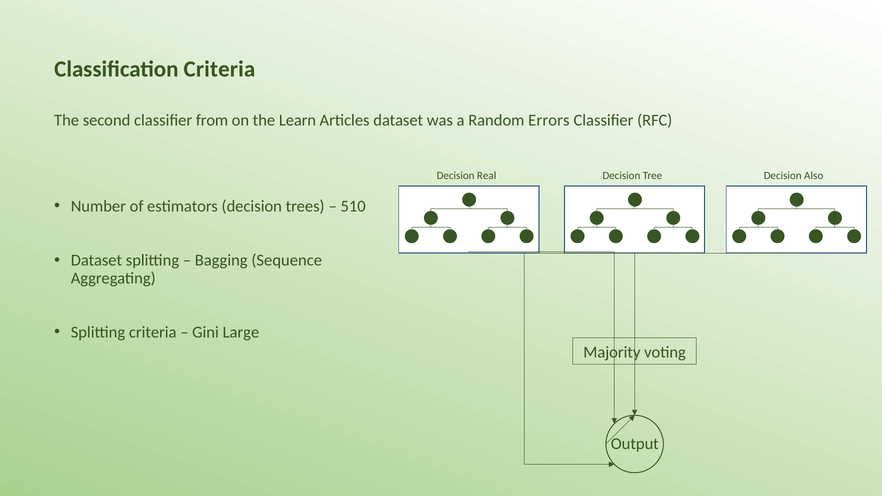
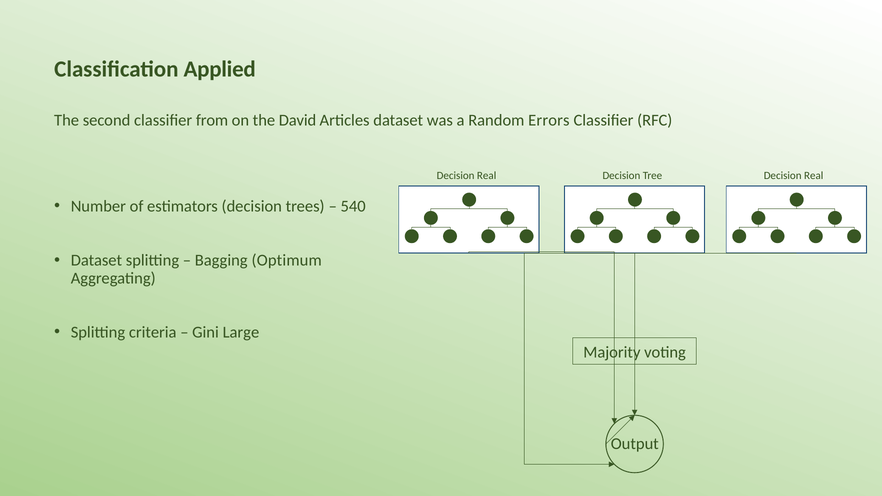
Classification Criteria: Criteria -> Applied
Learn: Learn -> David
Tree Decision Also: Also -> Real
510: 510 -> 540
Sequence: Sequence -> Optimum
